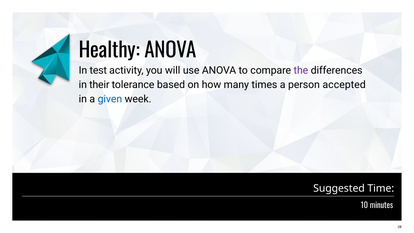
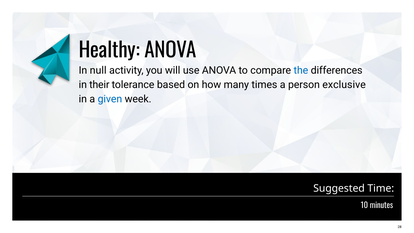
test: test -> null
the colour: purple -> blue
accepted: accepted -> exclusive
